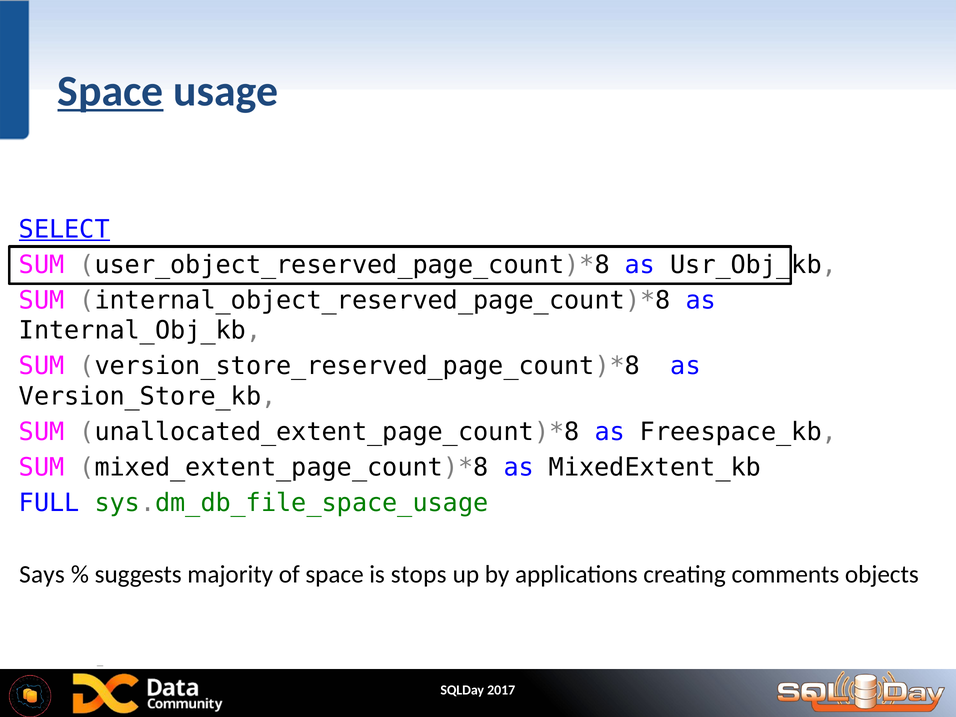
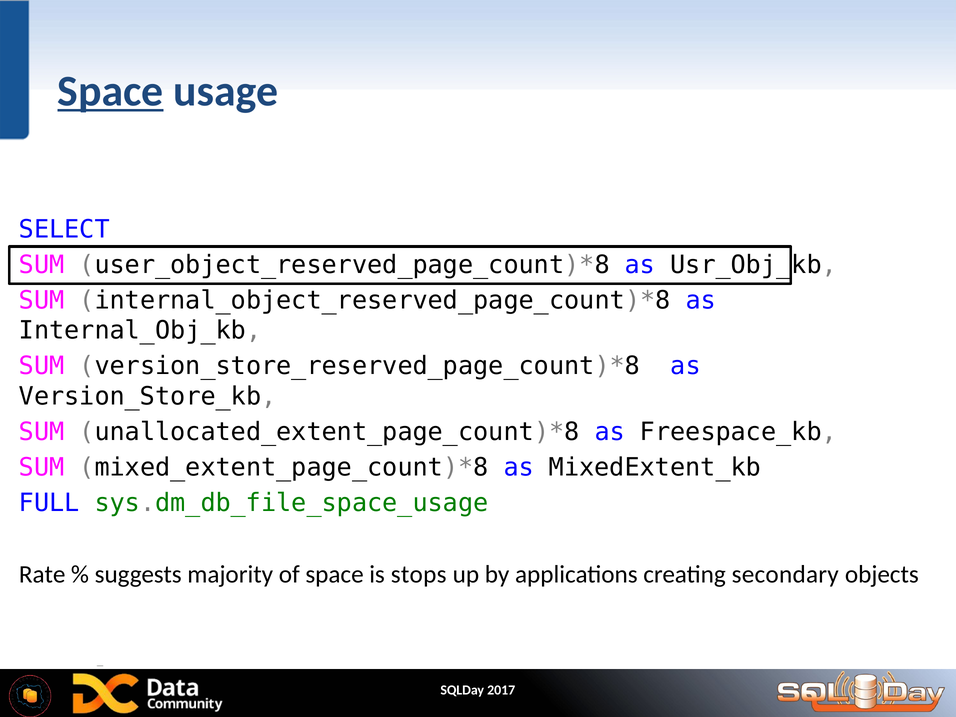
SELECT underline: present -> none
Says: Says -> Rate
comments: comments -> secondary
